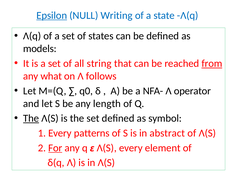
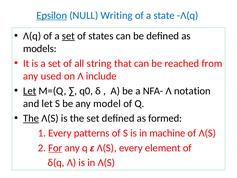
set at (68, 36) underline: none -> present
from underline: present -> none
what: what -> used
follows: follows -> include
Let at (30, 91) underline: none -> present
operator: operator -> notation
length: length -> model
symbol: symbol -> formed
abstract: abstract -> machine
